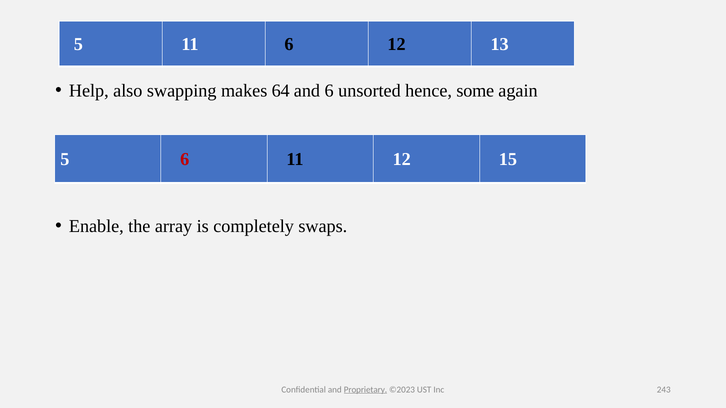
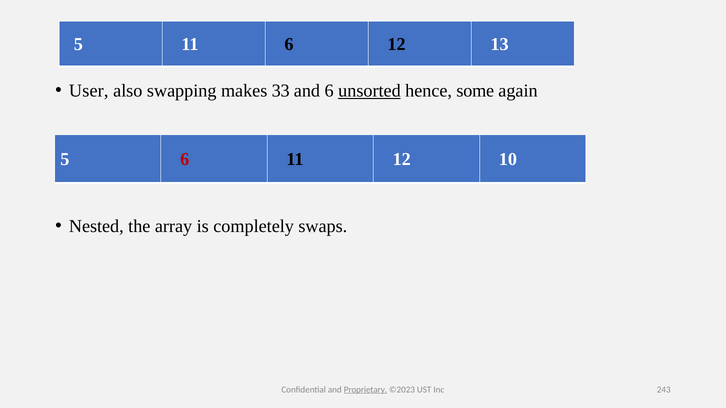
Help: Help -> User
64: 64 -> 33
unsorted underline: none -> present
15: 15 -> 10
Enable: Enable -> Nested
